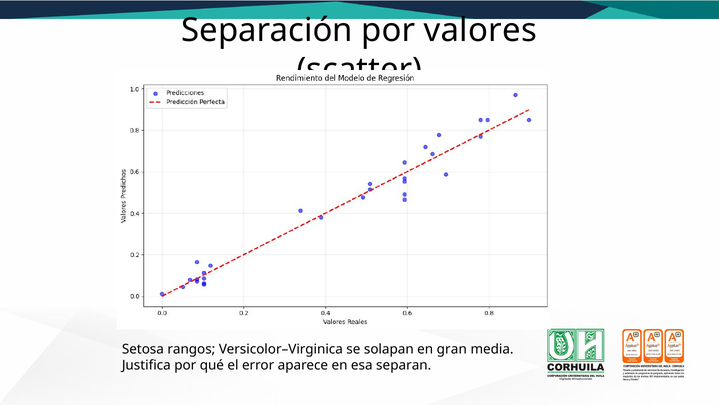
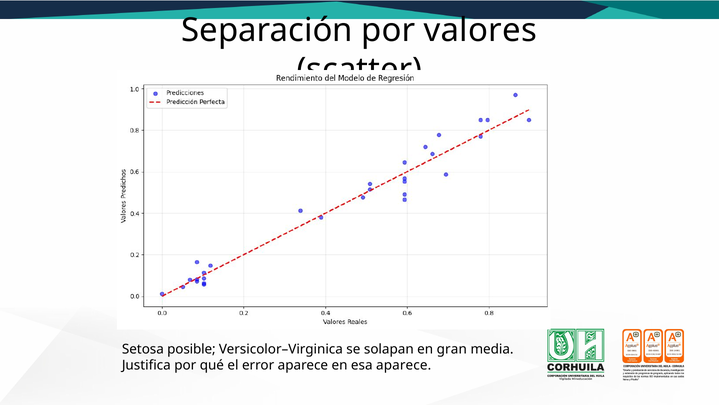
rangos: rangos -> posible
esa separan: separan -> aparece
